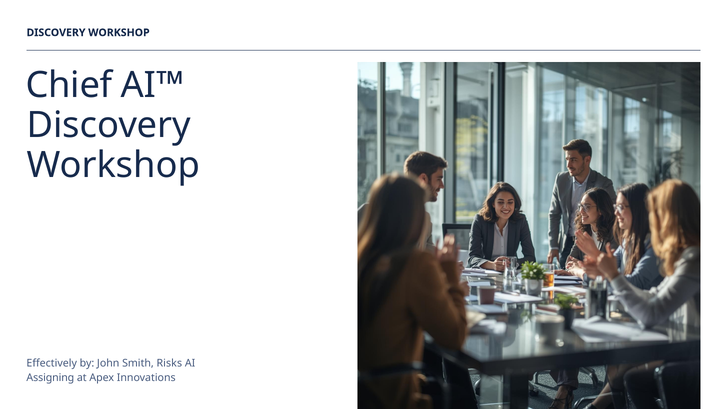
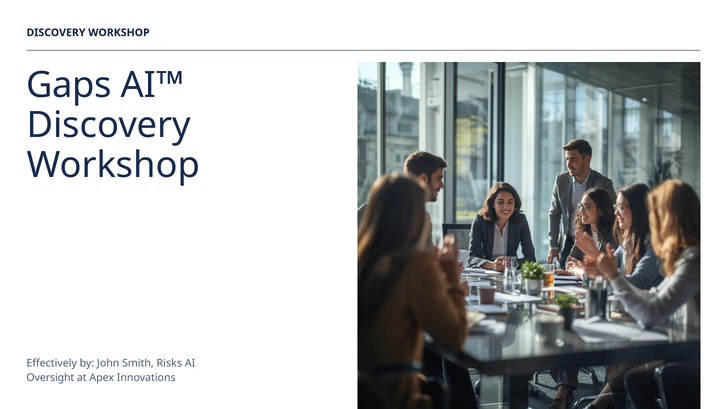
Chief: Chief -> Gaps
Assigning: Assigning -> Oversight
